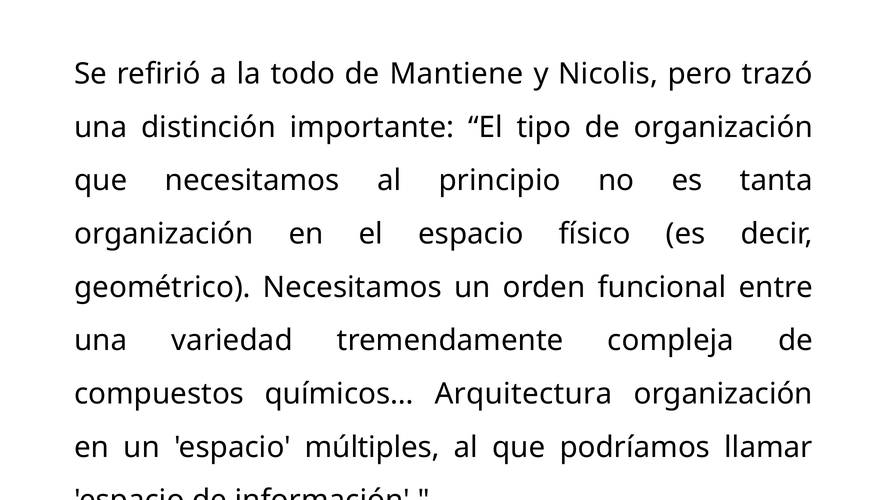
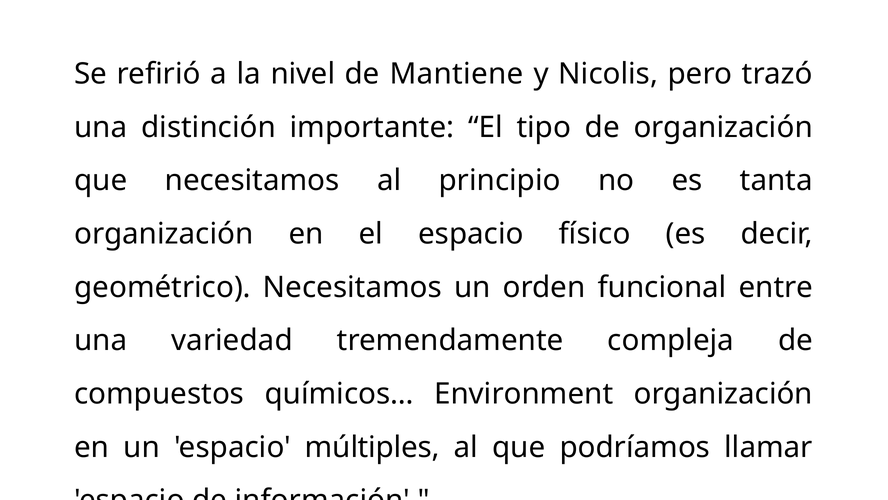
todo: todo -> nivel
Arquitectura: Arquitectura -> Environment
